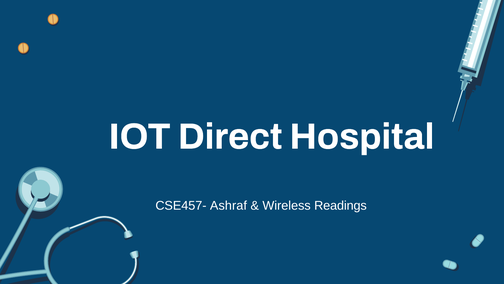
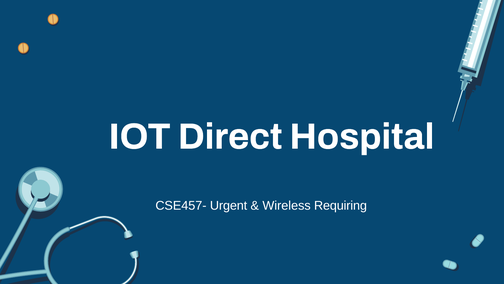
Ashraf: Ashraf -> Urgent
Readings: Readings -> Requiring
